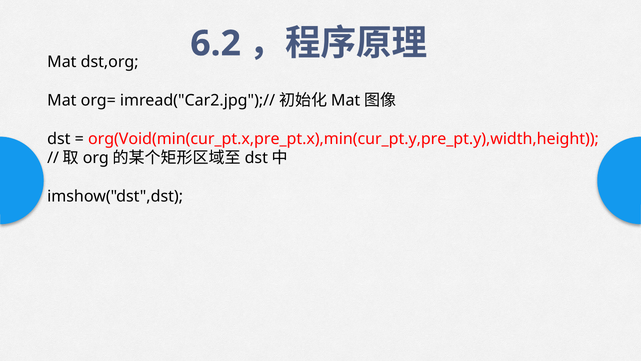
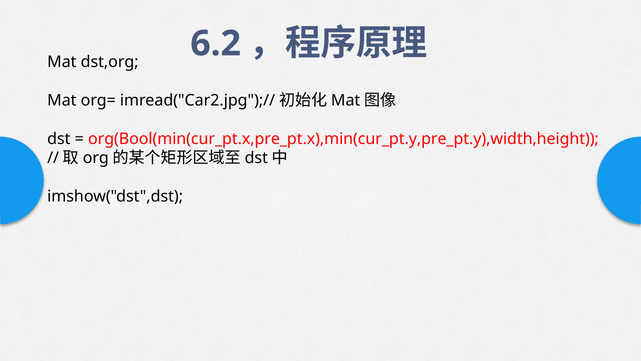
org(Void(min(cur_pt.x,pre_pt.x),min(cur_pt.y,pre_pt.y),width,height: org(Void(min(cur_pt.x,pre_pt.x),min(cur_pt.y,pre_pt.y),width,height -> org(Bool(min(cur_pt.x,pre_pt.x),min(cur_pt.y,pre_pt.y),width,height
